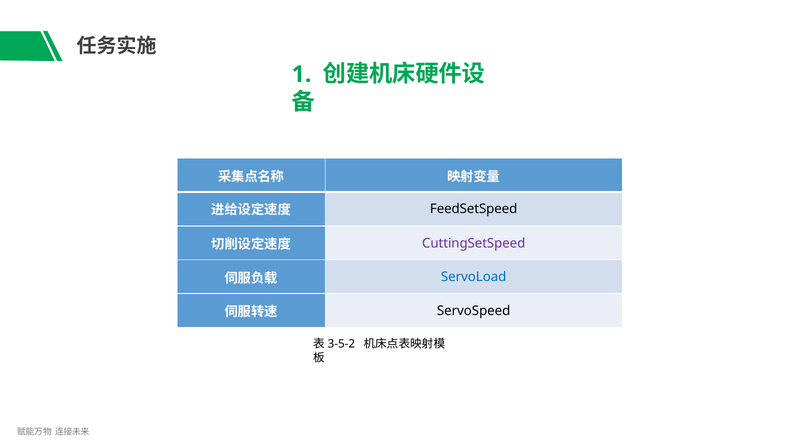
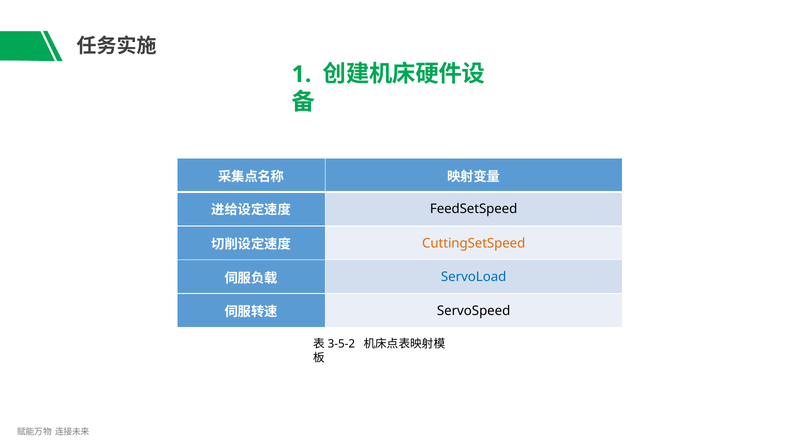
CuttingSetSpeed colour: purple -> orange
